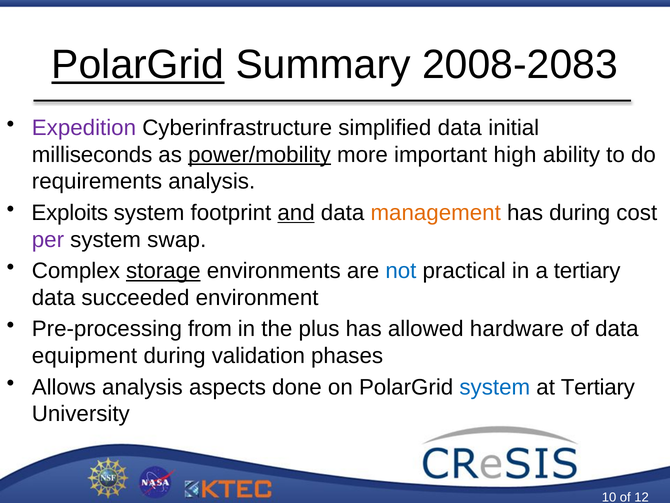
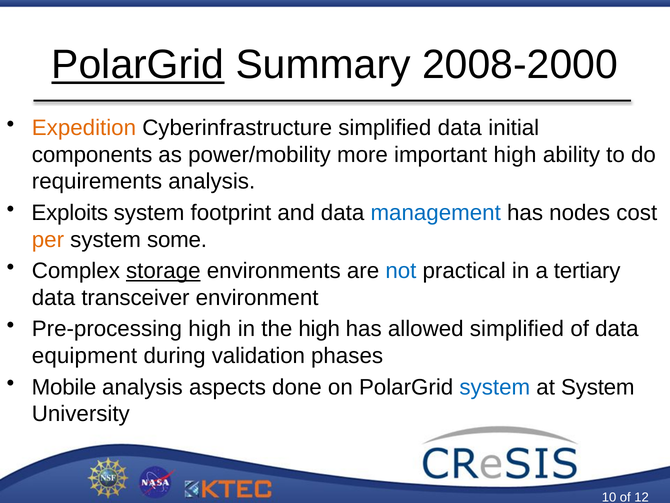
2008-2083: 2008-2083 -> 2008-2000
Expedition colour: purple -> orange
milliseconds: milliseconds -> components
power/mobility underline: present -> none
and underline: present -> none
management colour: orange -> blue
has during: during -> nodes
per colour: purple -> orange
swap: swap -> some
succeeded: succeeded -> transceiver
Pre-processing from: from -> high
the plus: plus -> high
allowed hardware: hardware -> simplified
Allows: Allows -> Mobile
at Tertiary: Tertiary -> System
